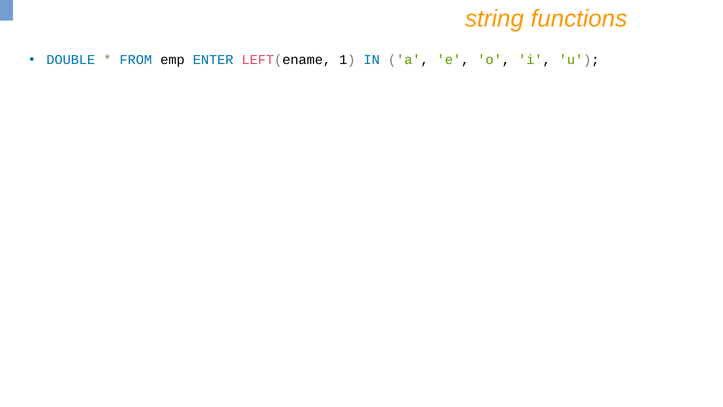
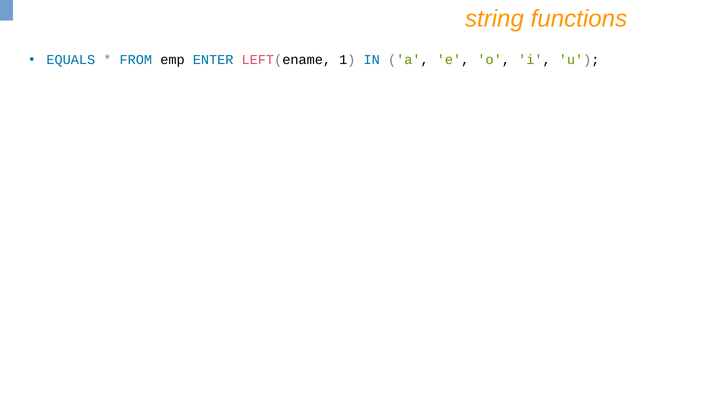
DOUBLE: DOUBLE -> EQUALS
